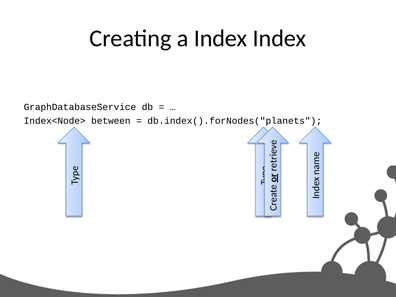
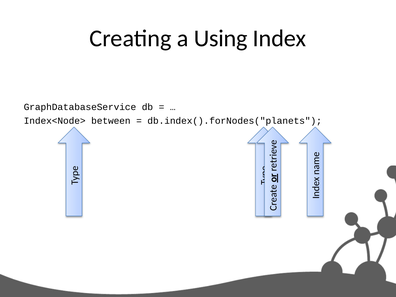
a Index: Index -> Using
